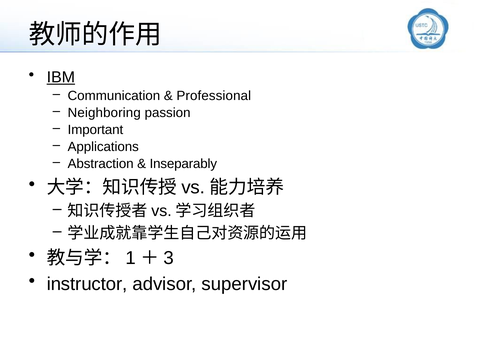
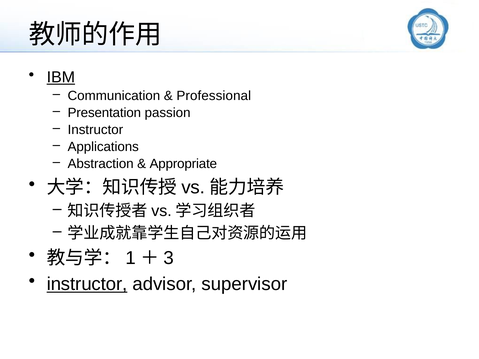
Neighboring: Neighboring -> Presentation
Important at (95, 130): Important -> Instructor
Inseparably: Inseparably -> Appropriate
instructor at (87, 284) underline: none -> present
